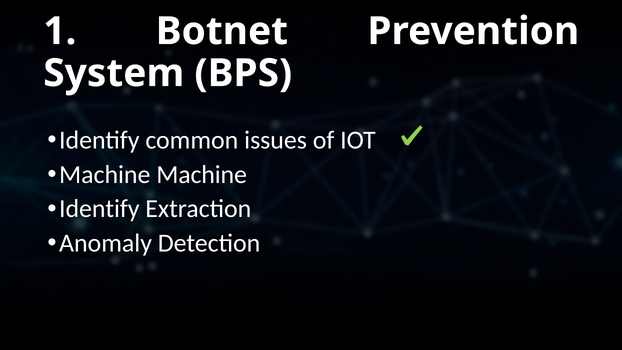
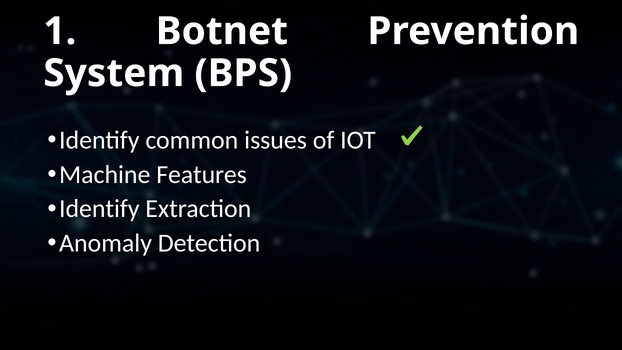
Machine Machine: Machine -> Features
